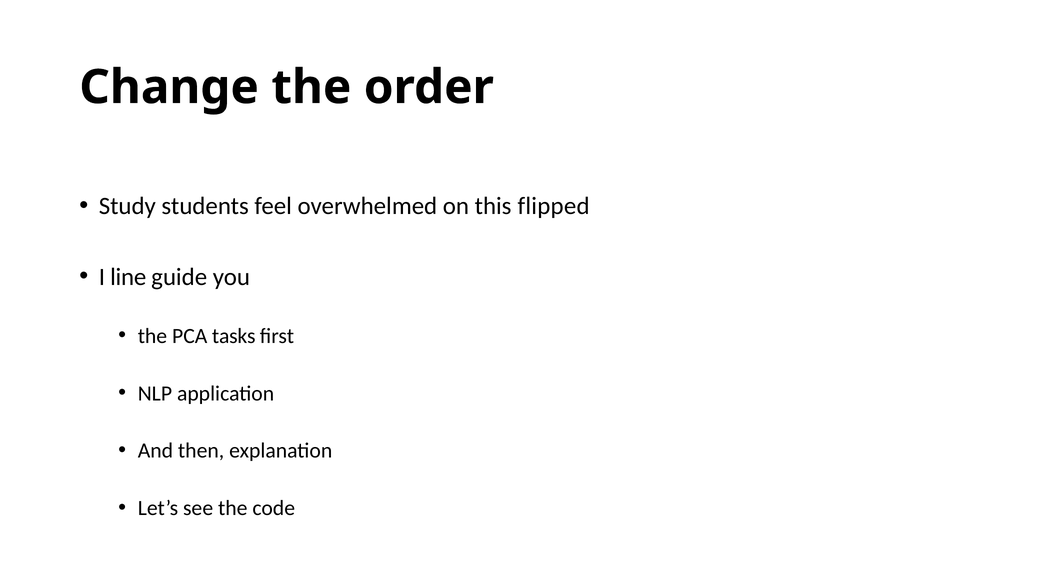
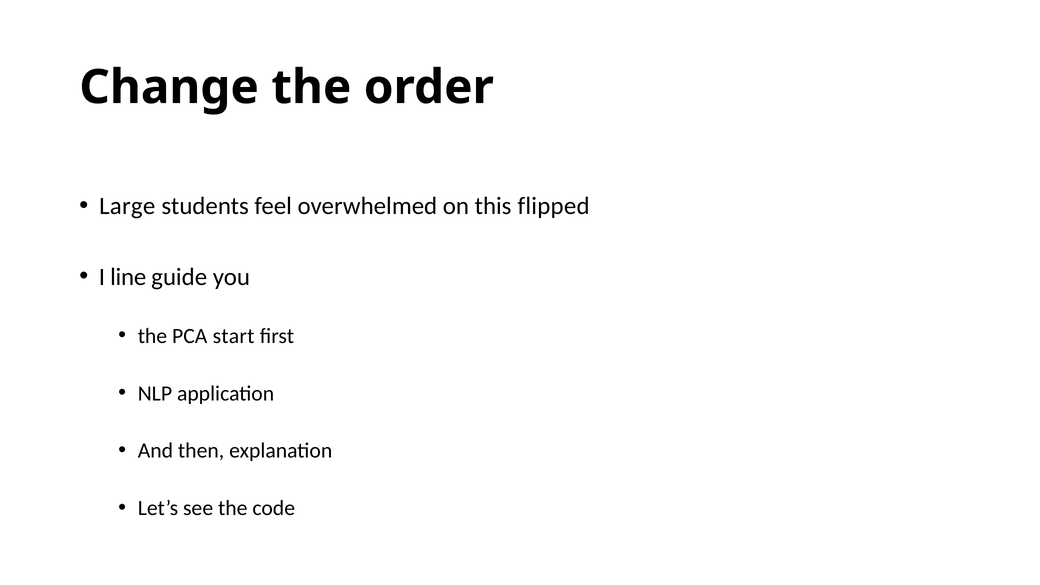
Study: Study -> Large
tasks: tasks -> start
